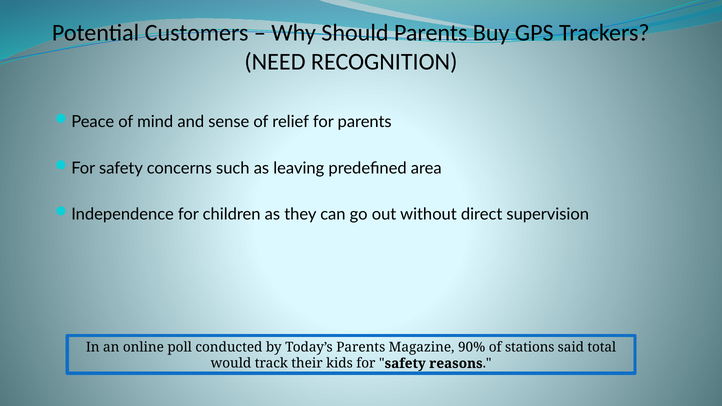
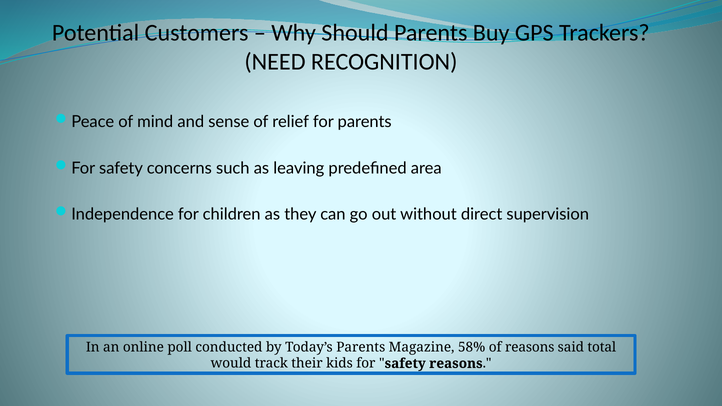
90%: 90% -> 58%
of stations: stations -> reasons
